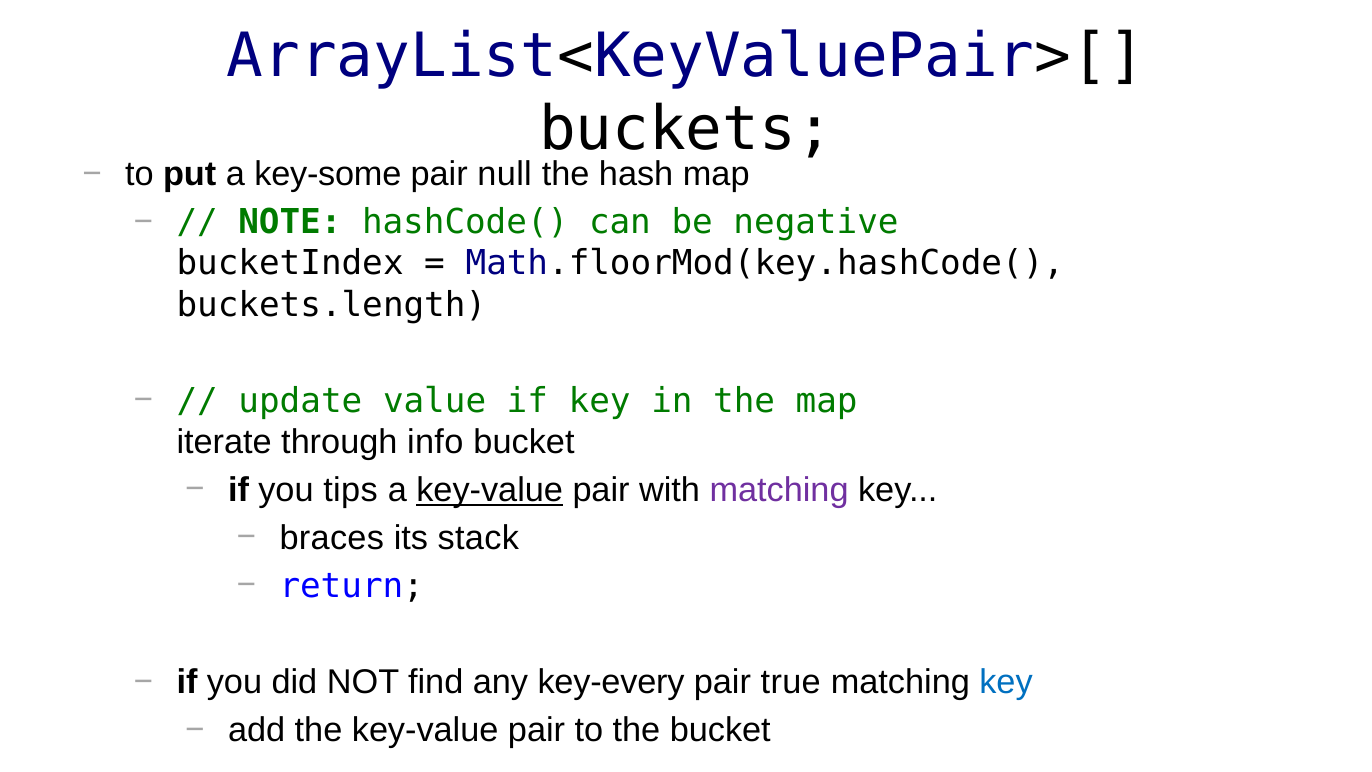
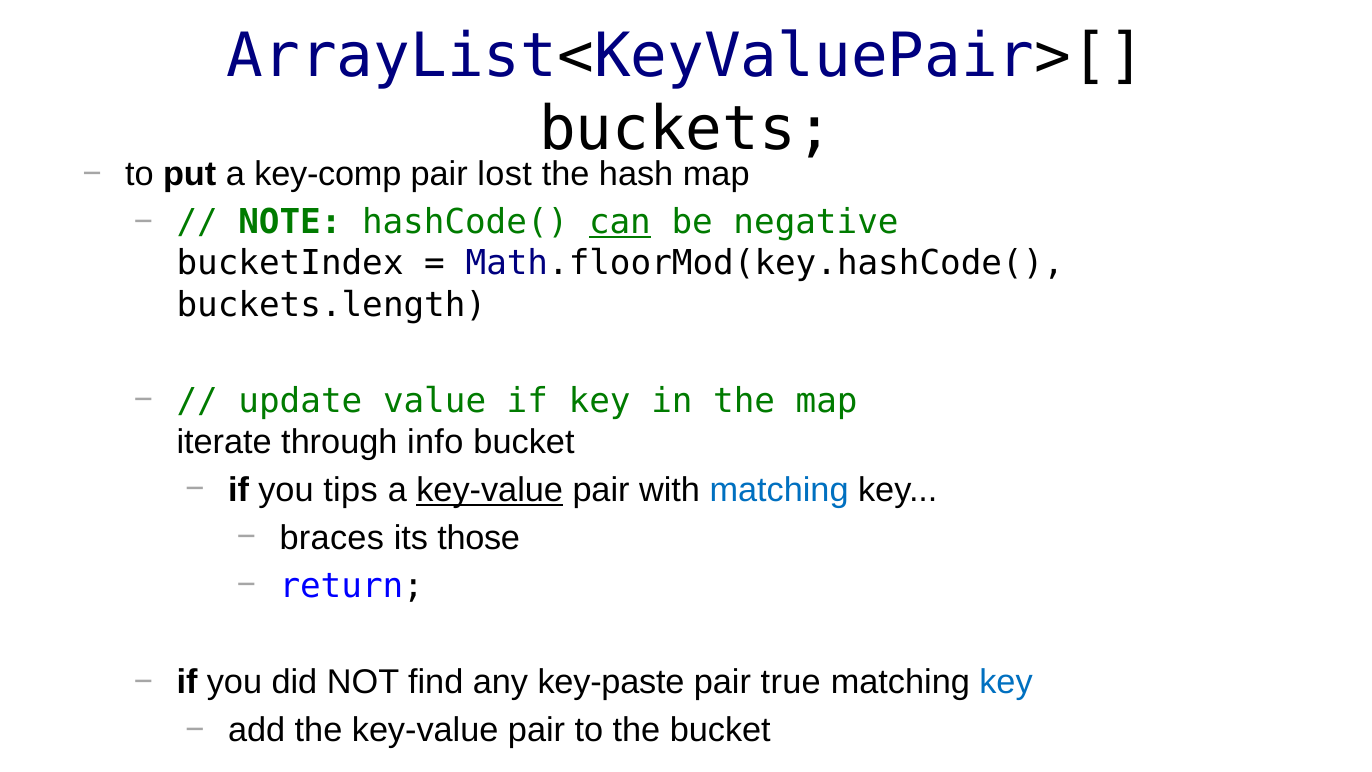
key-some: key-some -> key-comp
null: null -> lost
can underline: none -> present
matching at (779, 490) colour: purple -> blue
stack: stack -> those
key-every: key-every -> key-paste
